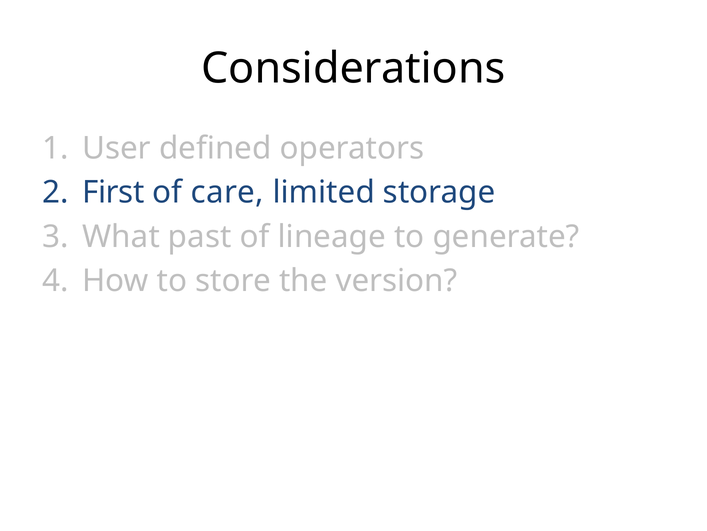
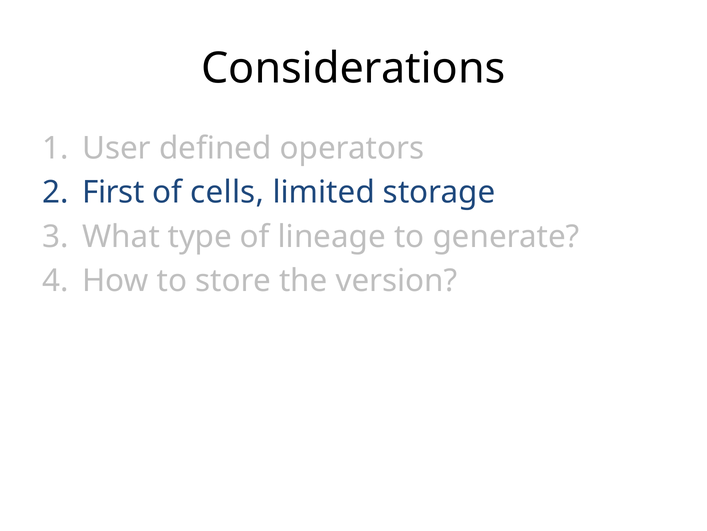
care: care -> cells
past: past -> type
